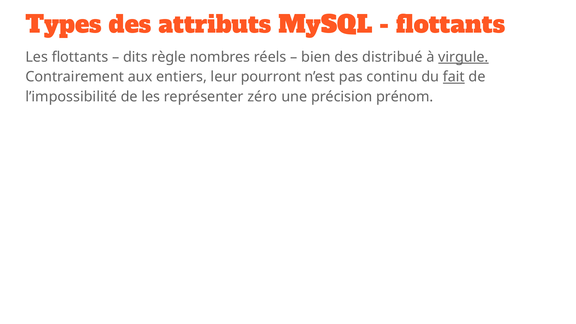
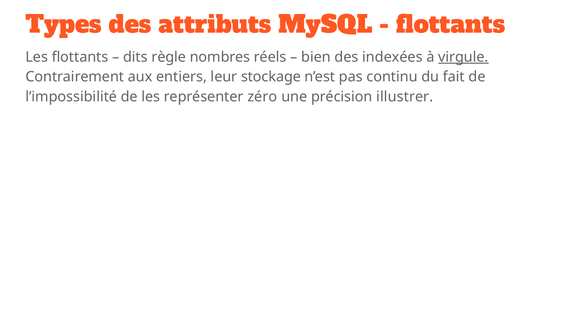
distribué: distribué -> indexées
pourront: pourront -> stockage
fait underline: present -> none
prénom: prénom -> illustrer
